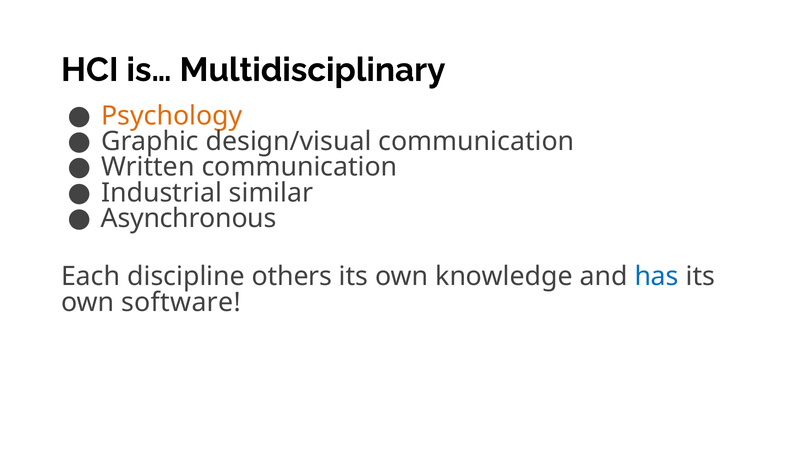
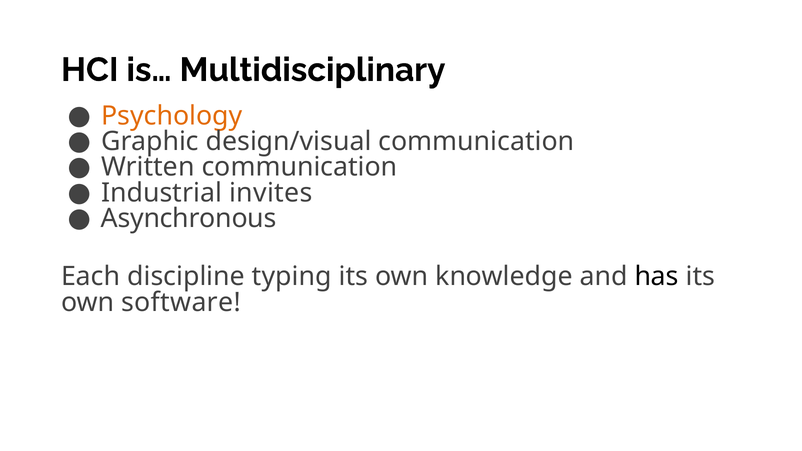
similar: similar -> invites
others: others -> typing
has colour: blue -> black
